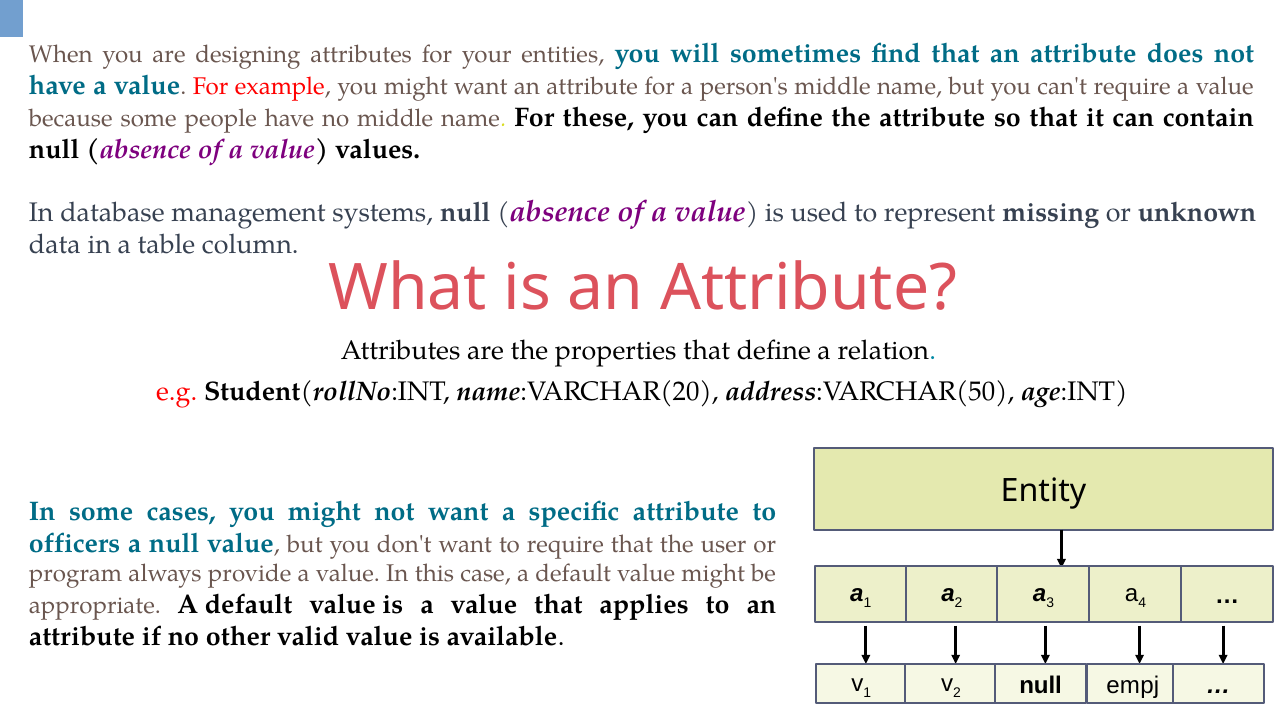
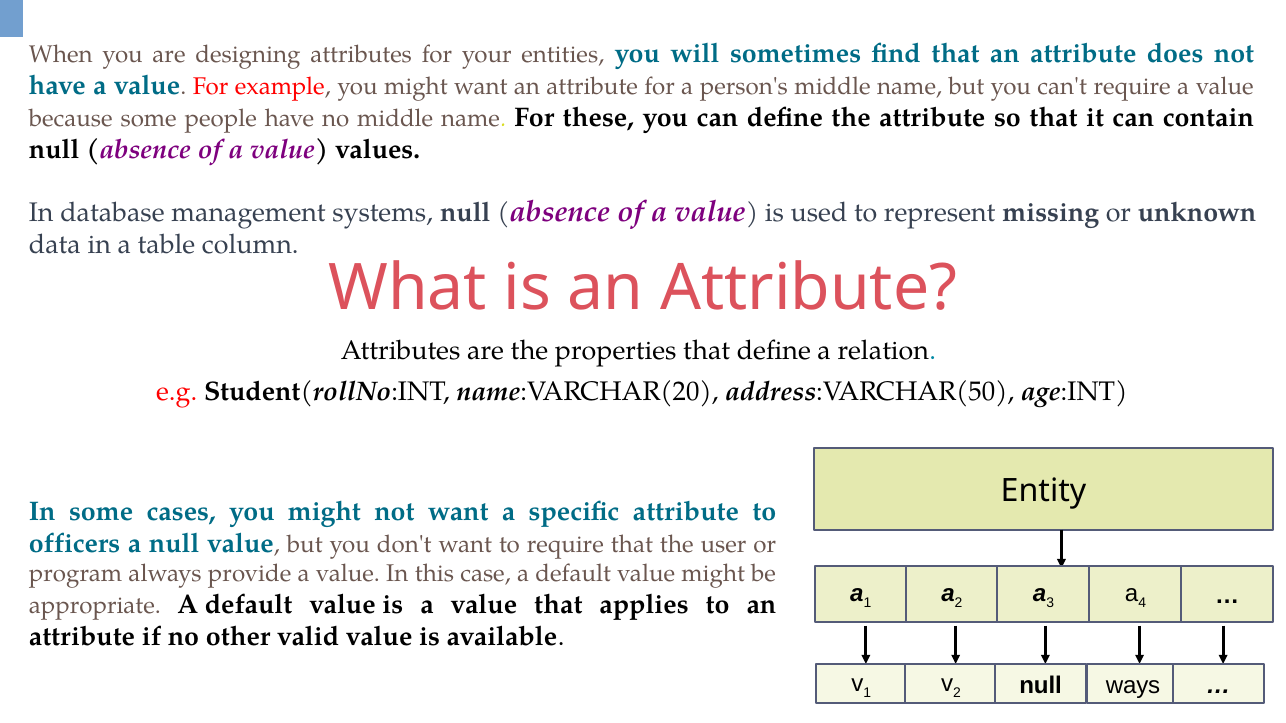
empj: empj -> ways
